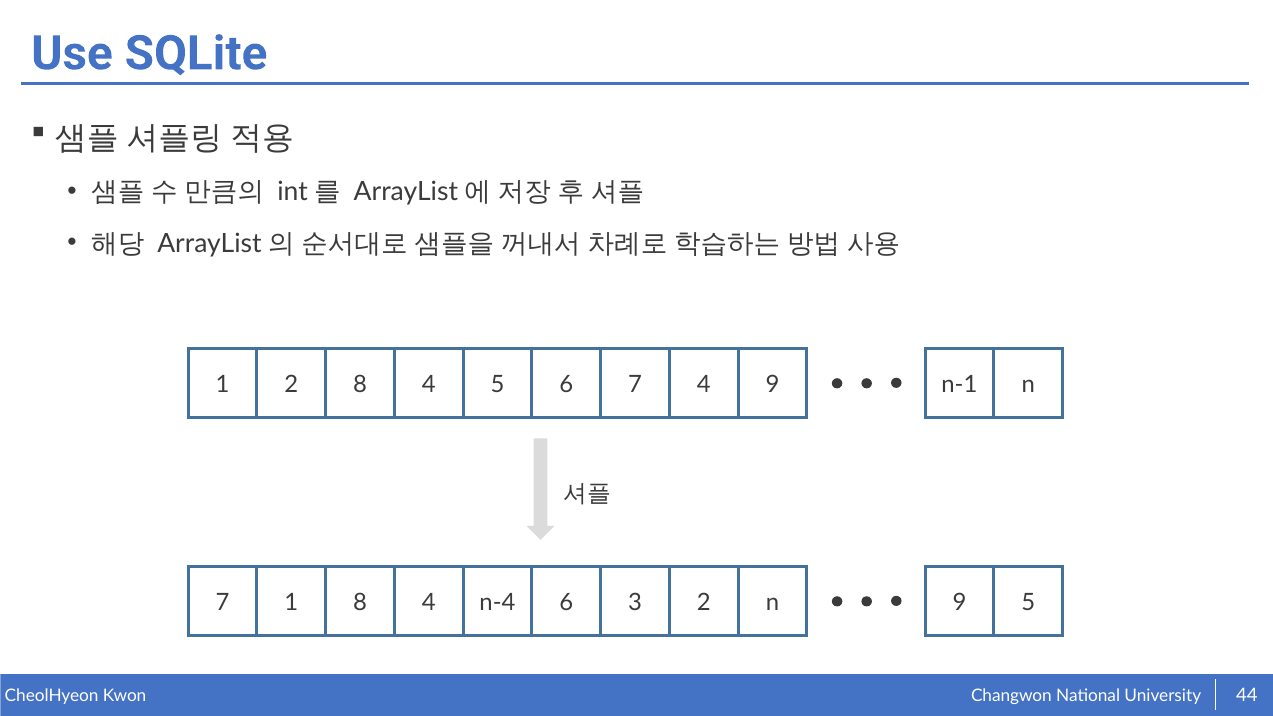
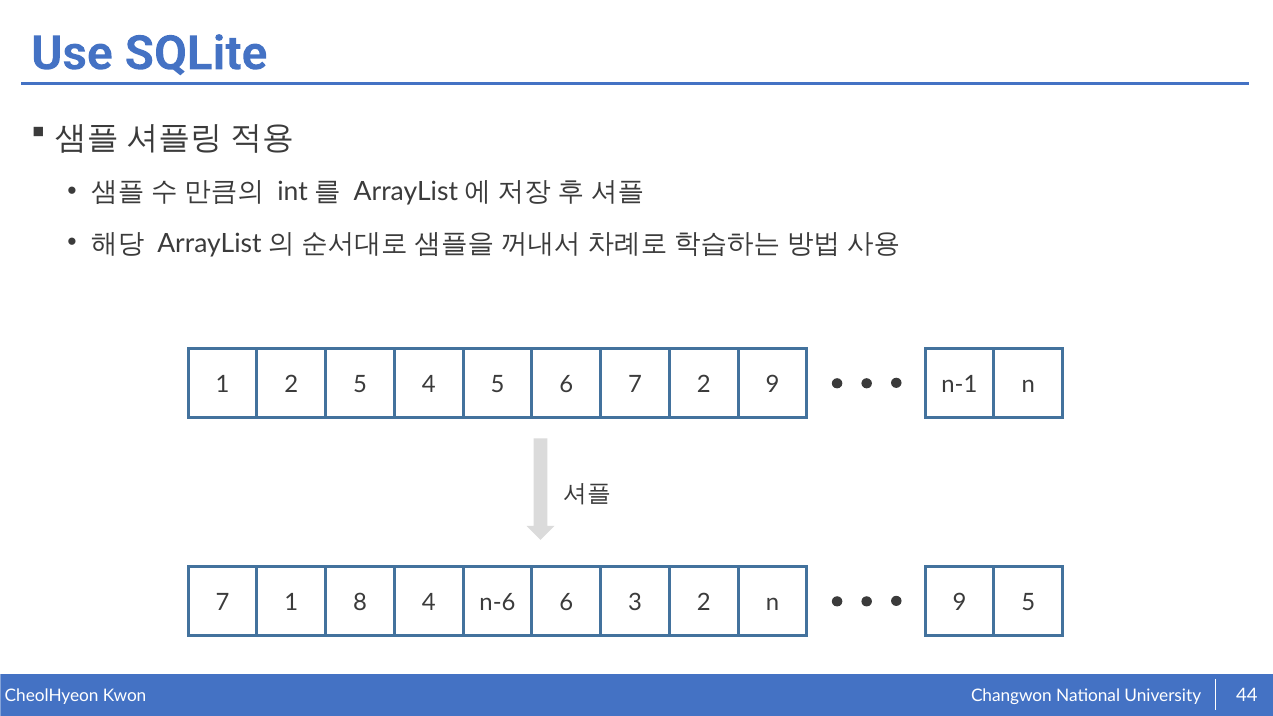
2 8: 8 -> 5
7 4: 4 -> 2
n-4: n-4 -> n-6
